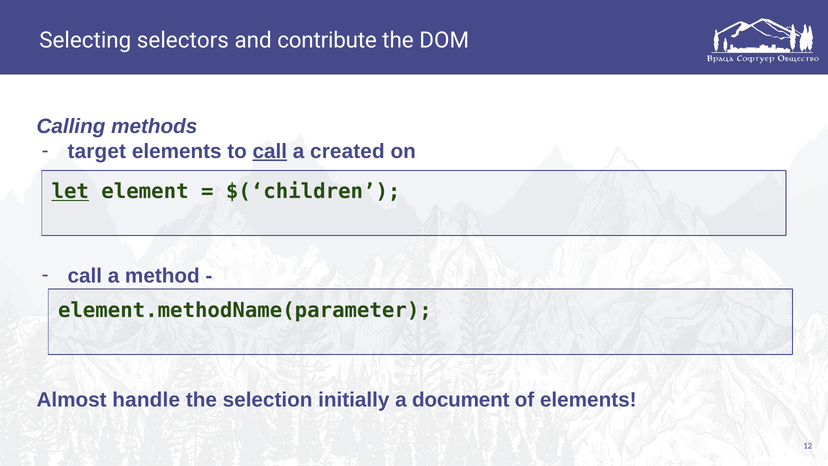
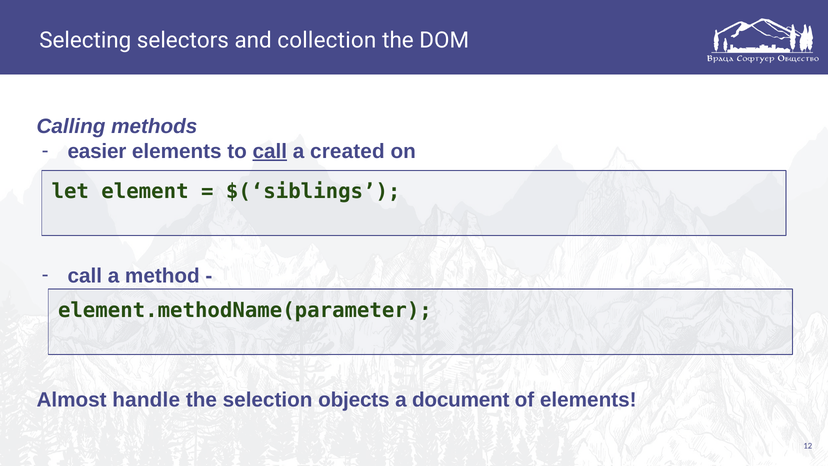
contribute: contribute -> collection
target: target -> easier
let underline: present -> none
$(‘children: $(‘children -> $(‘siblings
initially: initially -> objects
